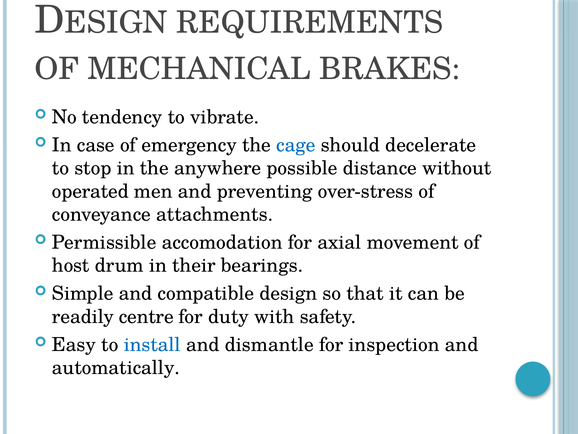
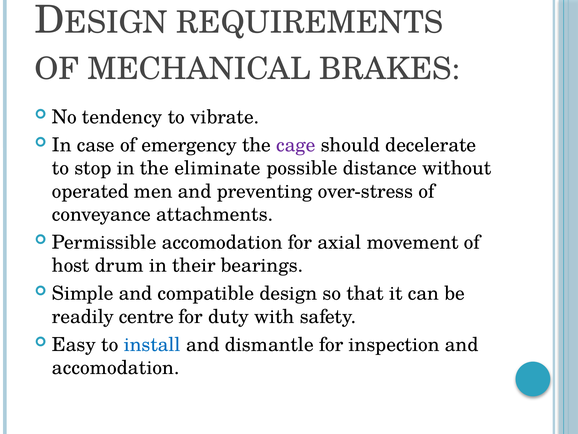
cage colour: blue -> purple
anywhere: anywhere -> eliminate
automatically at (116, 367): automatically -> accomodation
